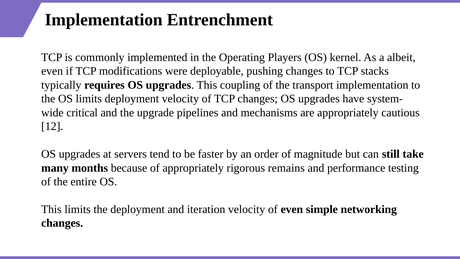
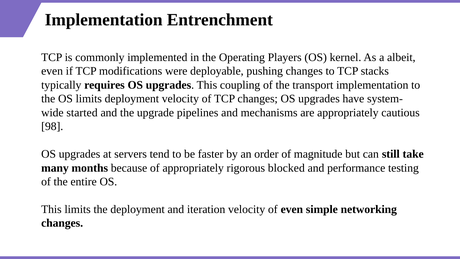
critical: critical -> started
12: 12 -> 98
remains: remains -> blocked
